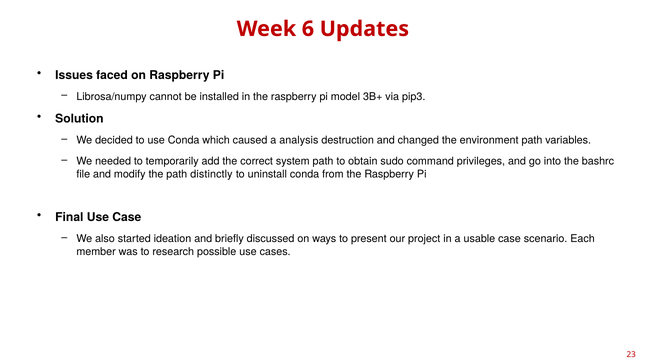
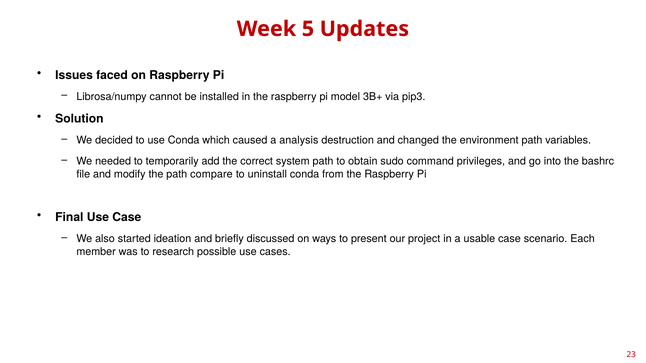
6: 6 -> 5
distinctly: distinctly -> compare
